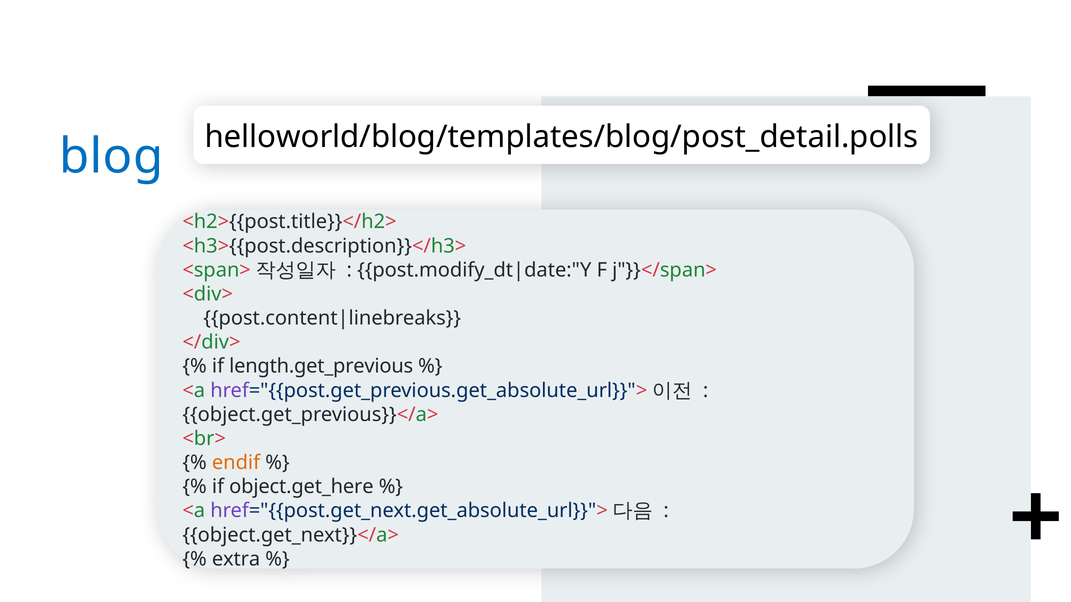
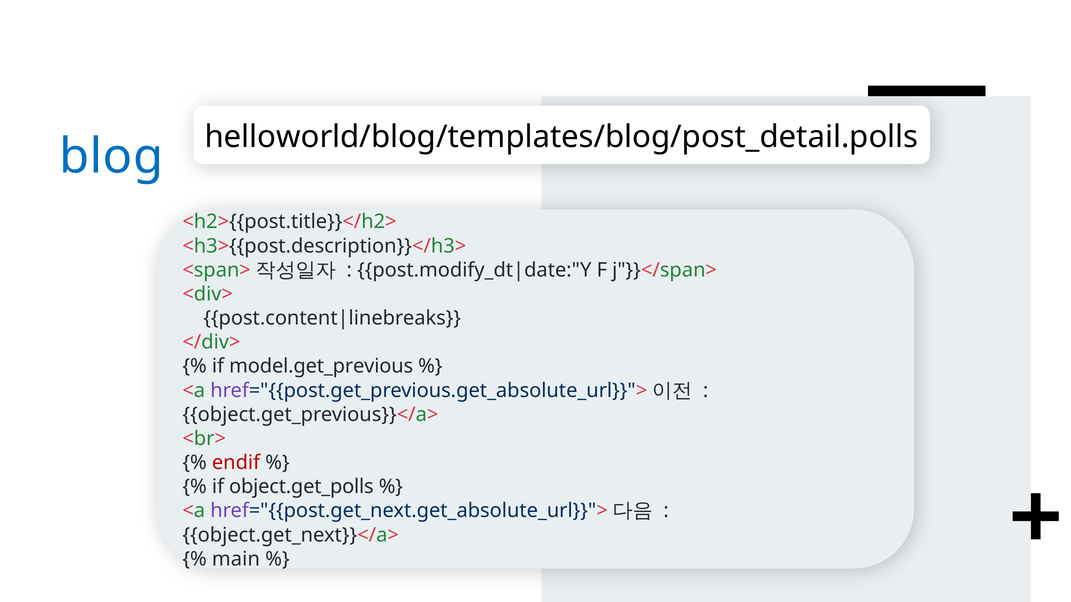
length.get_previous: length.get_previous -> model.get_previous
endif colour: orange -> red
object.get_here: object.get_here -> object.get_polls
extra: extra -> main
